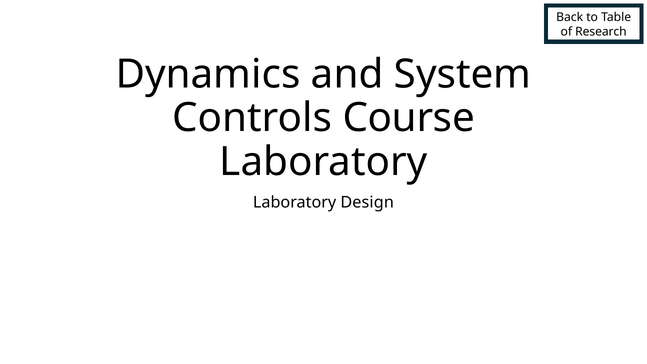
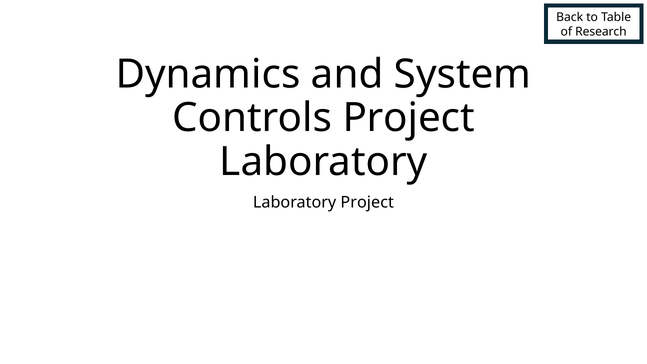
Controls Course: Course -> Project
Laboratory Design: Design -> Project
